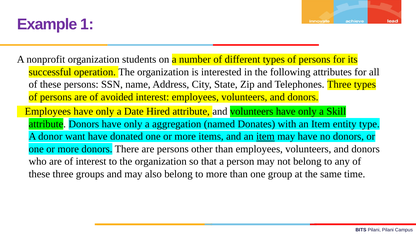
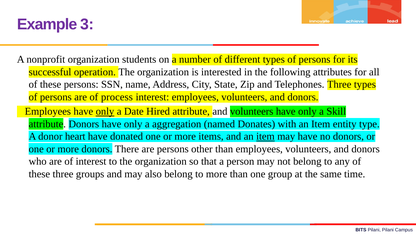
1: 1 -> 3
avoided: avoided -> process
only at (105, 112) underline: none -> present
want: want -> heart
